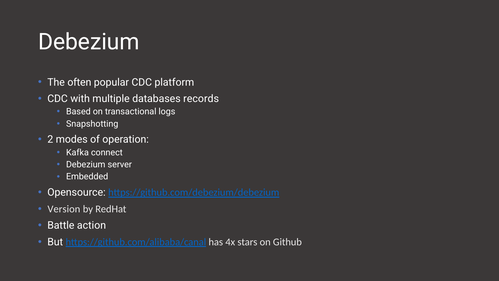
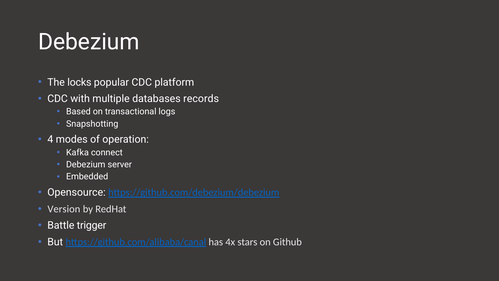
often: often -> locks
2: 2 -> 4
action: action -> trigger
